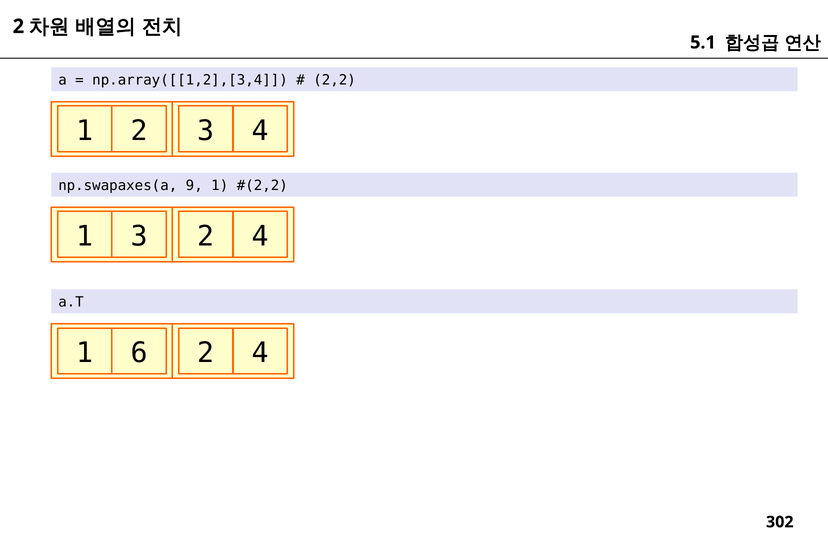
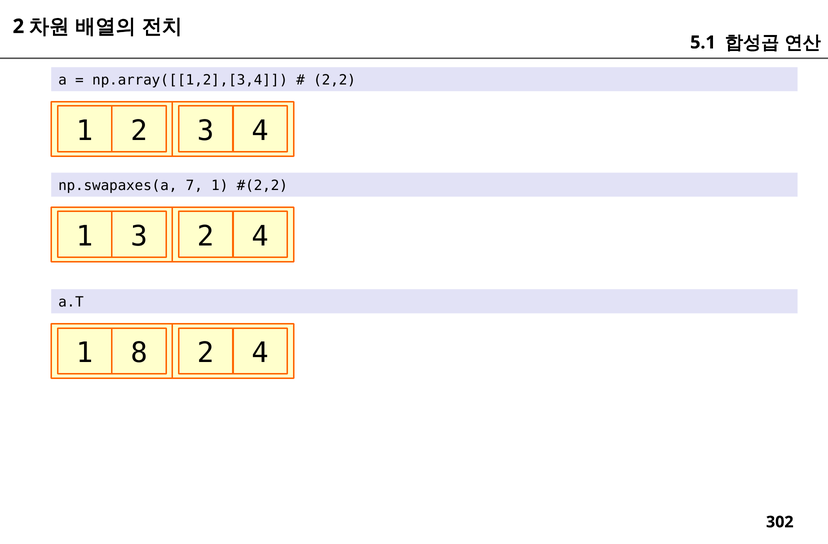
9: 9 -> 7
6: 6 -> 8
